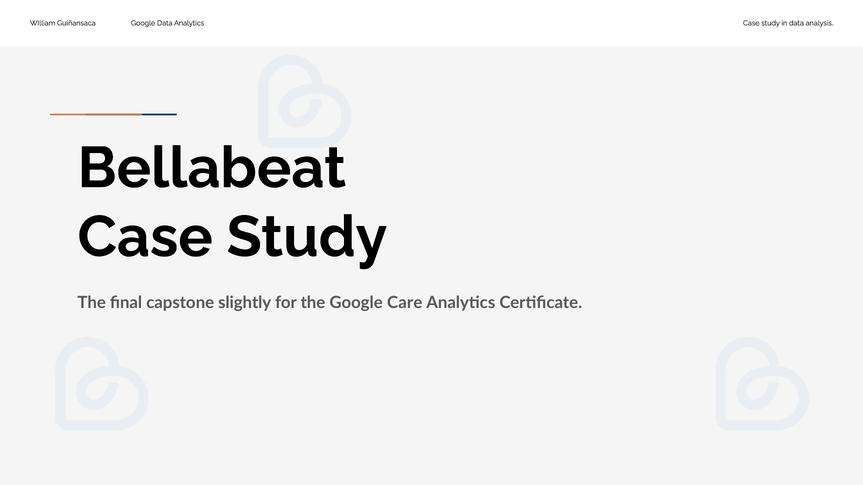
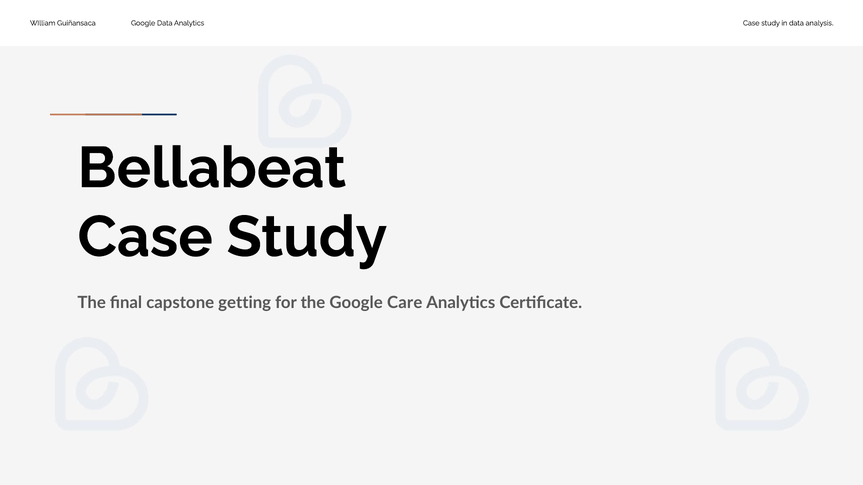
slightly: slightly -> getting
